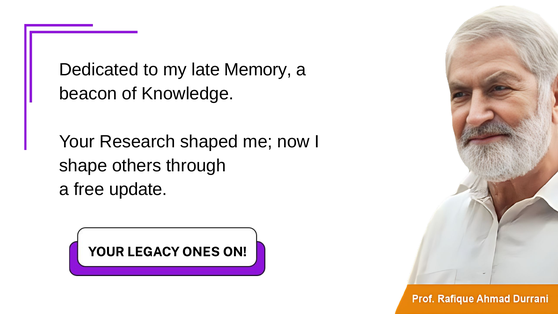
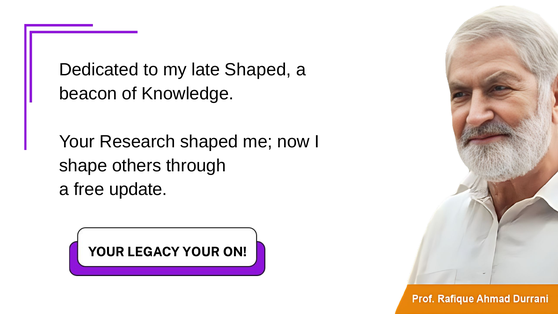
late Memory: Memory -> Shaped
LEGACY ONES: ONES -> YOUR
